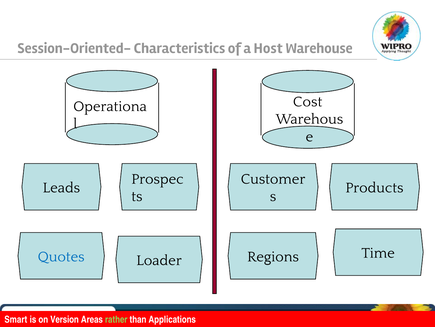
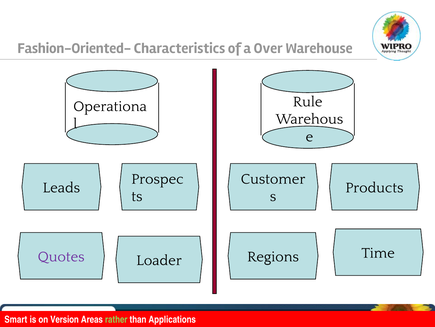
Session-Oriented-: Session-Oriented- -> Fashion-Oriented-
Host: Host -> Over
Cost: Cost -> Rule
Quotes colour: blue -> purple
